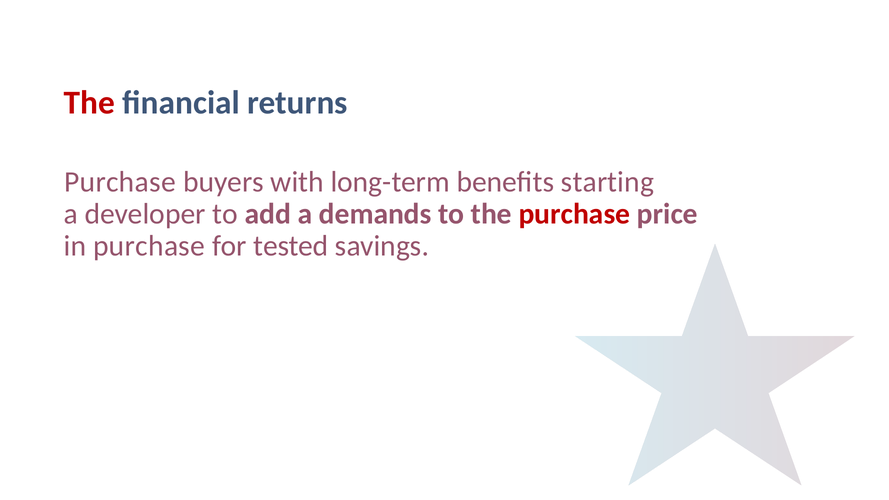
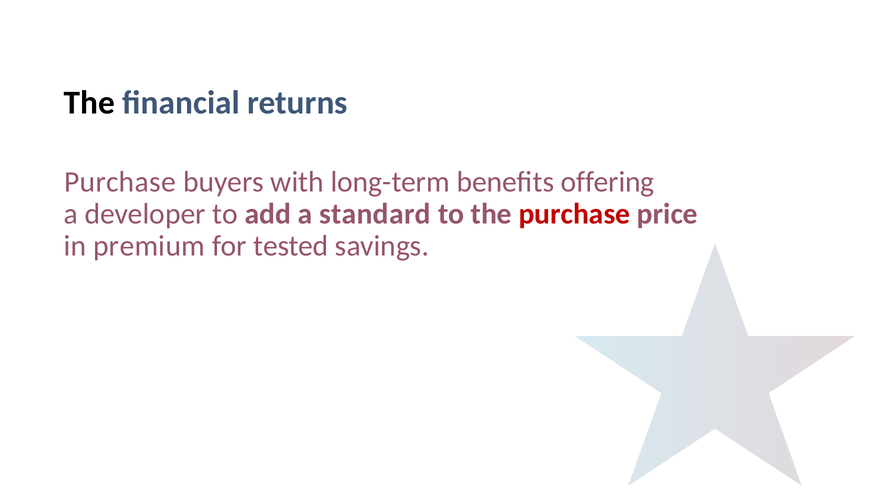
The at (89, 103) colour: red -> black
starting: starting -> offering
demands: demands -> standard
in purchase: purchase -> premium
